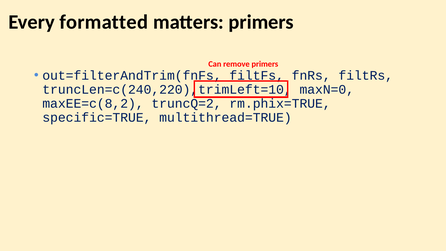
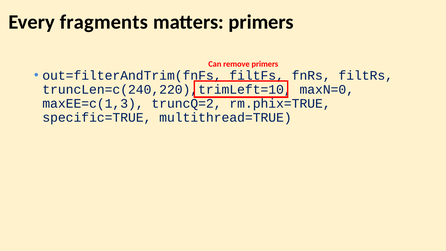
formatted: formatted -> fragments
maxEE=c(8,2: maxEE=c(8,2 -> maxEE=c(1,3
